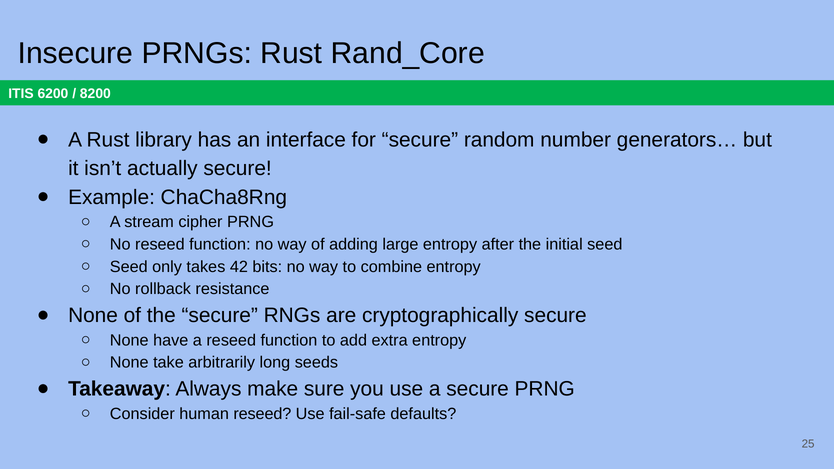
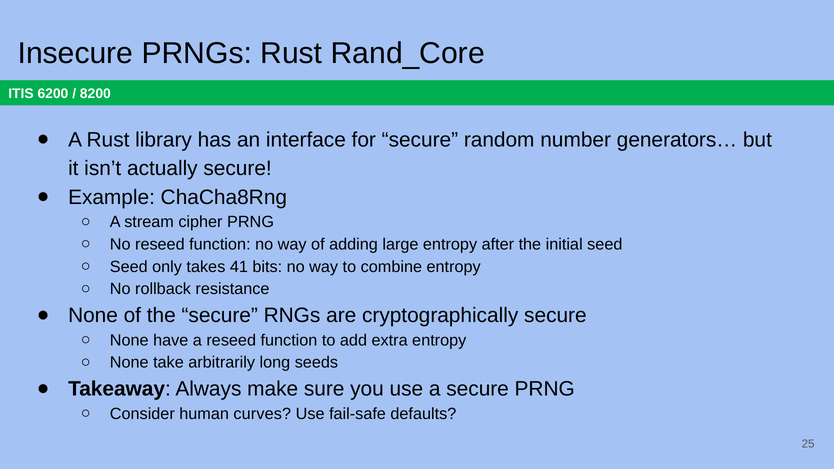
42: 42 -> 41
human reseed: reseed -> curves
